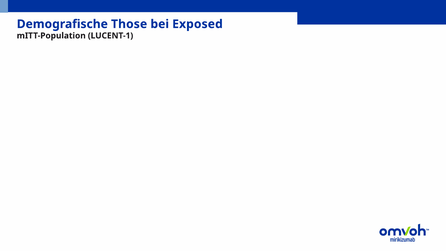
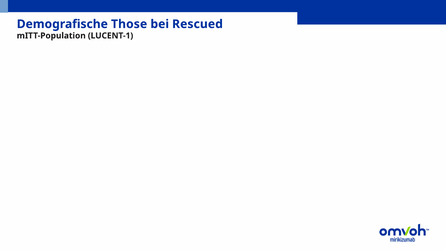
Exposed: Exposed -> Rescued
